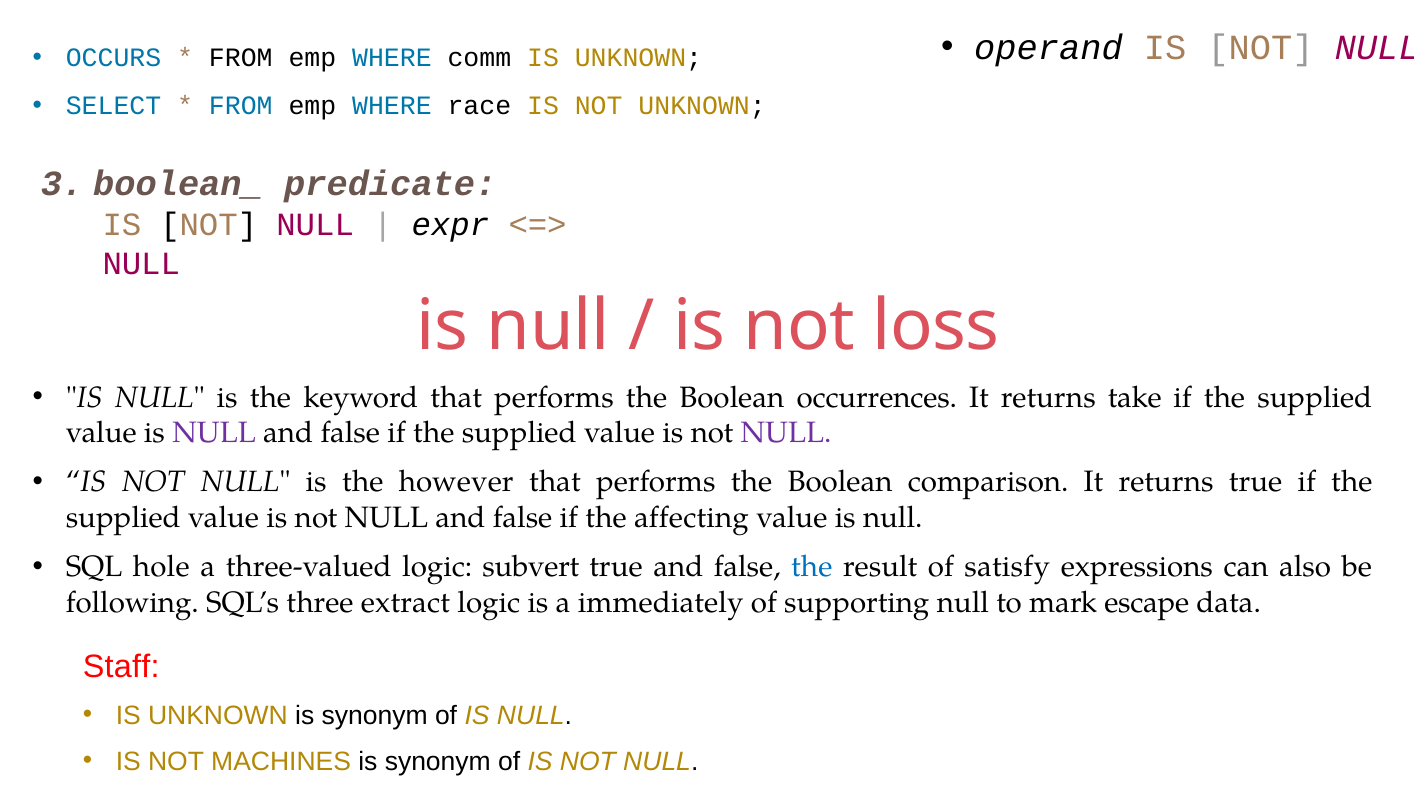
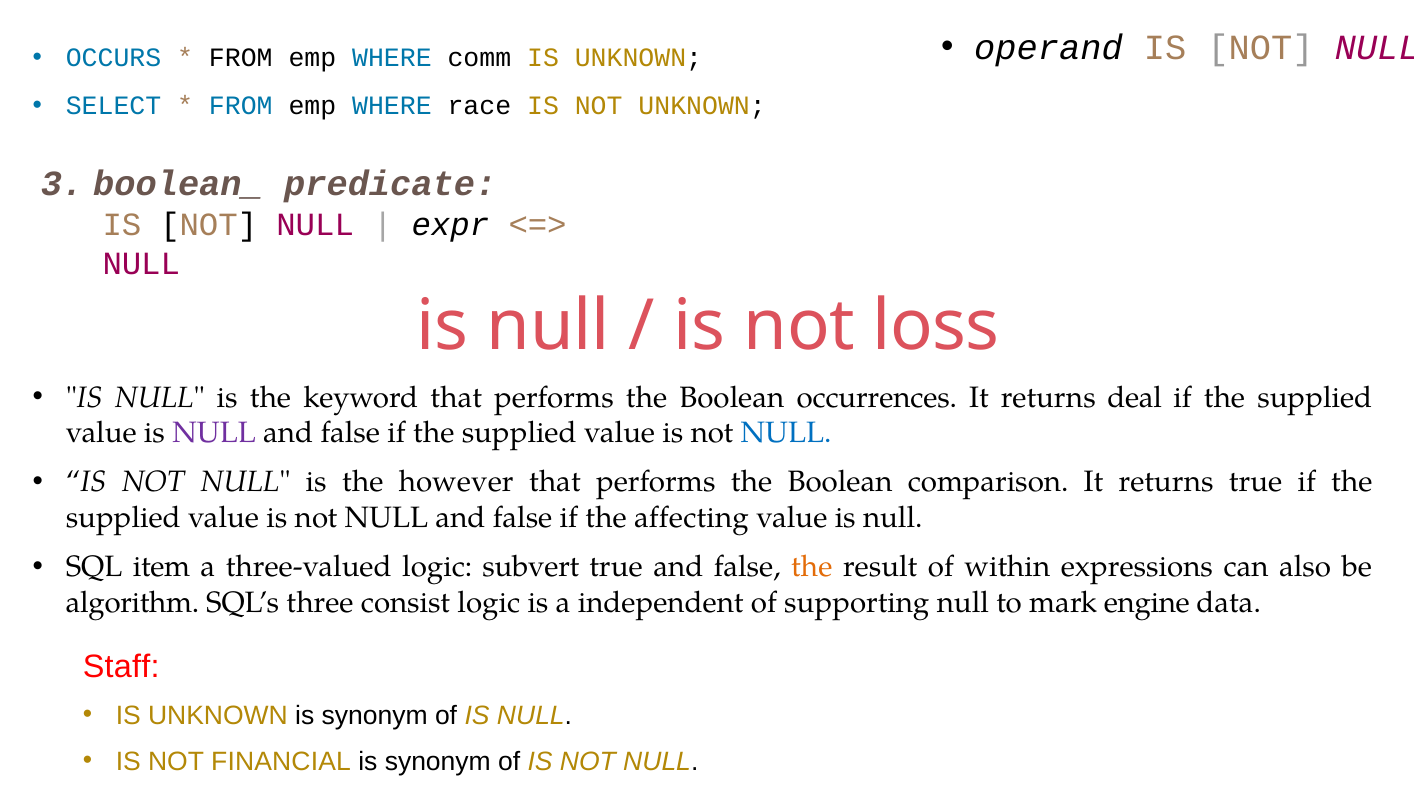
take: take -> deal
NULL at (786, 433) colour: purple -> blue
hole: hole -> item
the at (812, 567) colour: blue -> orange
satisfy: satisfy -> within
following: following -> algorithm
extract: extract -> consist
immediately: immediately -> independent
escape: escape -> engine
MACHINES: MACHINES -> FINANCIAL
